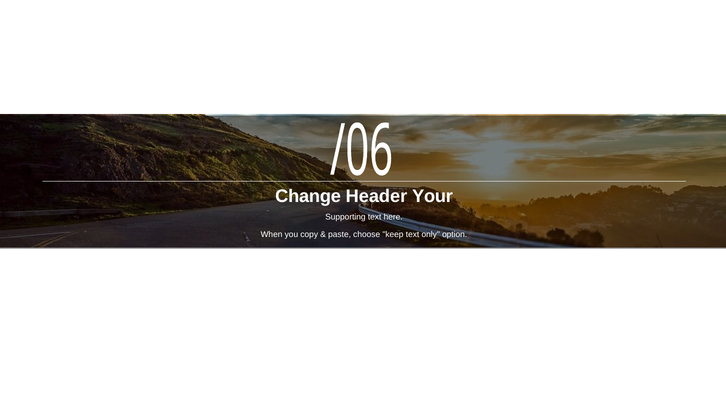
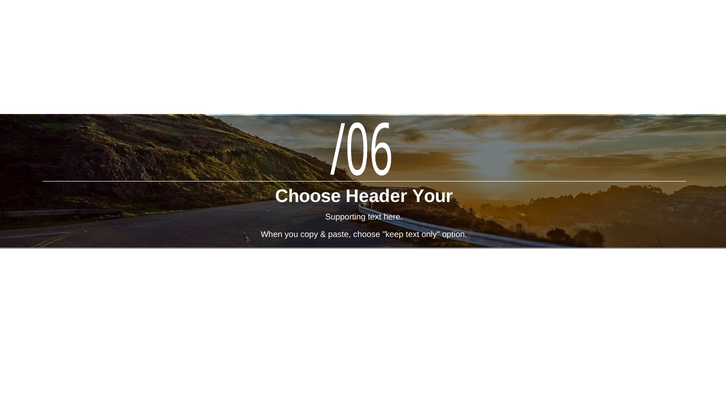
Change at (308, 196): Change -> Choose
